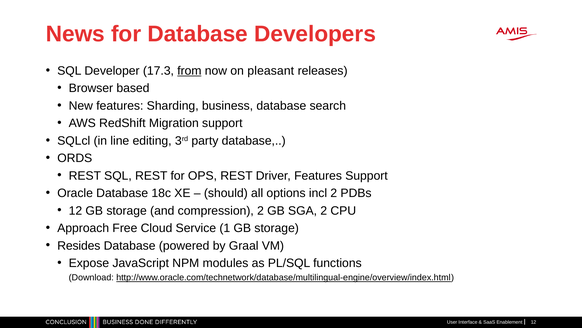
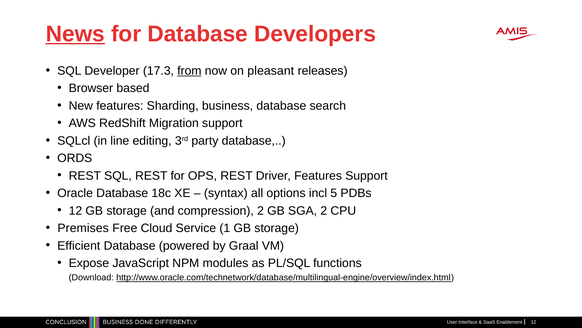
News underline: none -> present
should: should -> syntax
incl 2: 2 -> 5
Approach: Approach -> Premises
Resides: Resides -> Efficient
